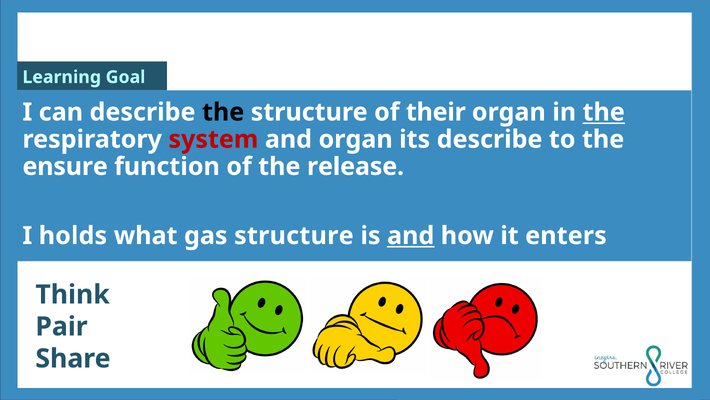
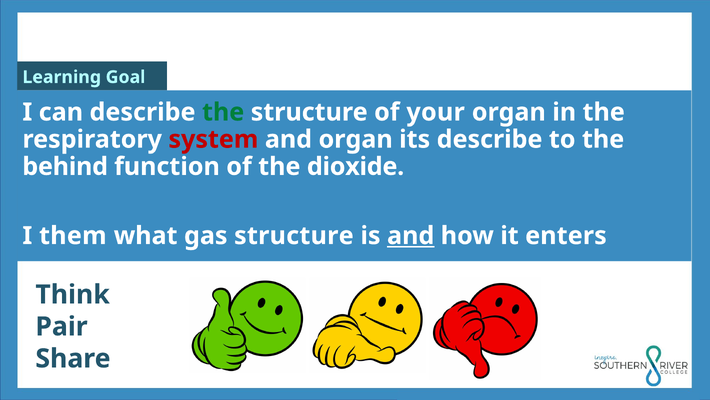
the at (223, 112) colour: black -> green
their: their -> your
the at (604, 112) underline: present -> none
ensure: ensure -> behind
release: release -> dioxide
holds: holds -> them
